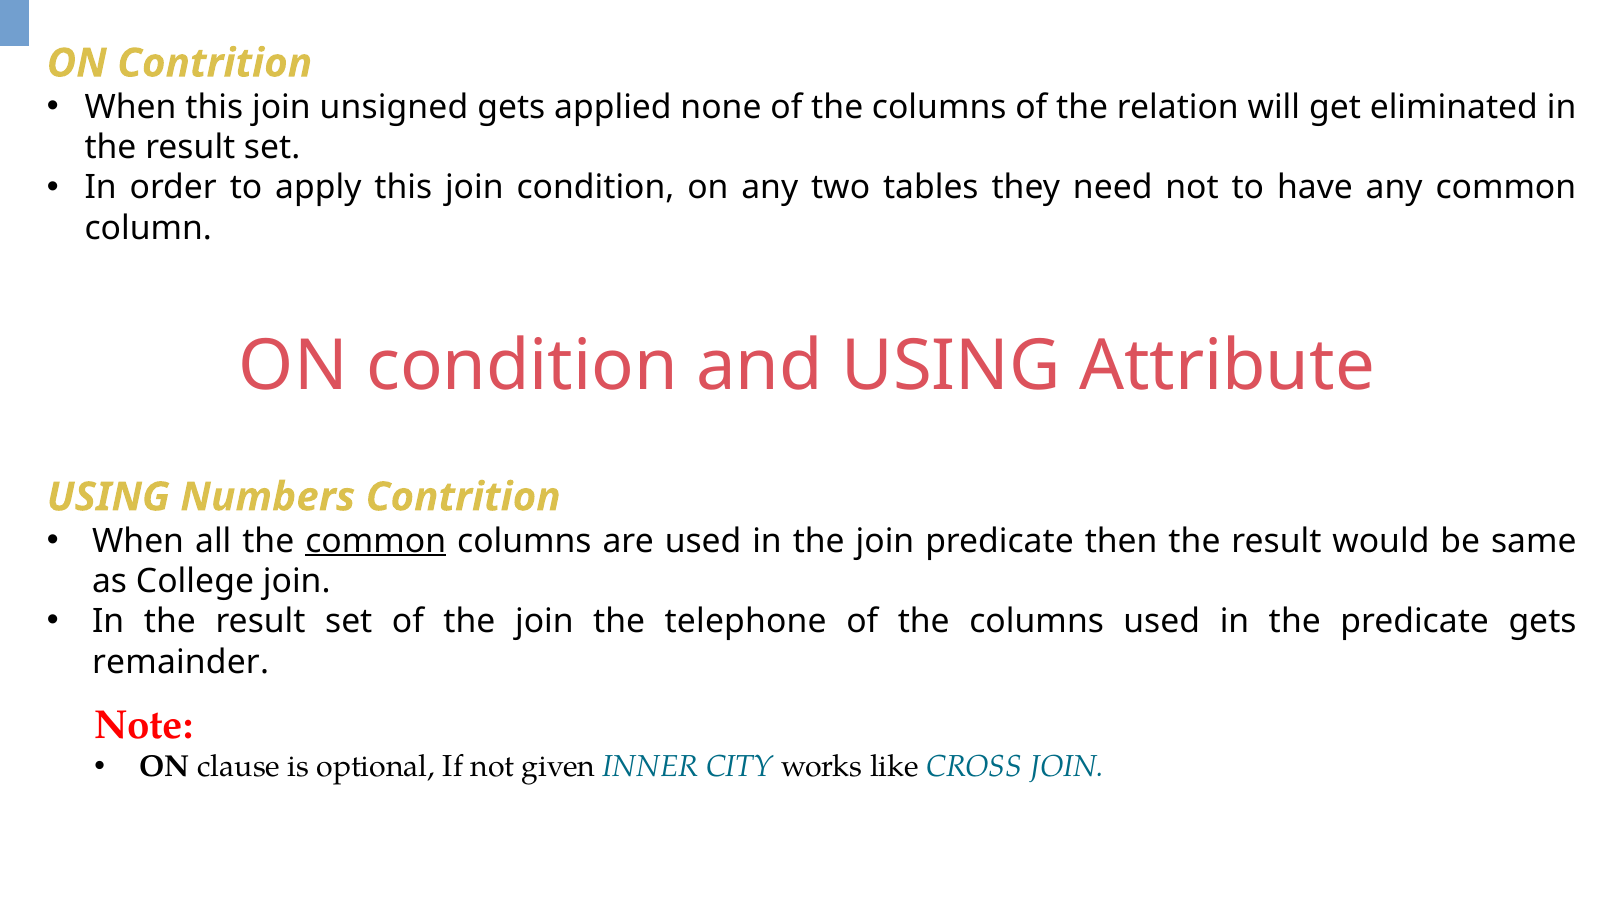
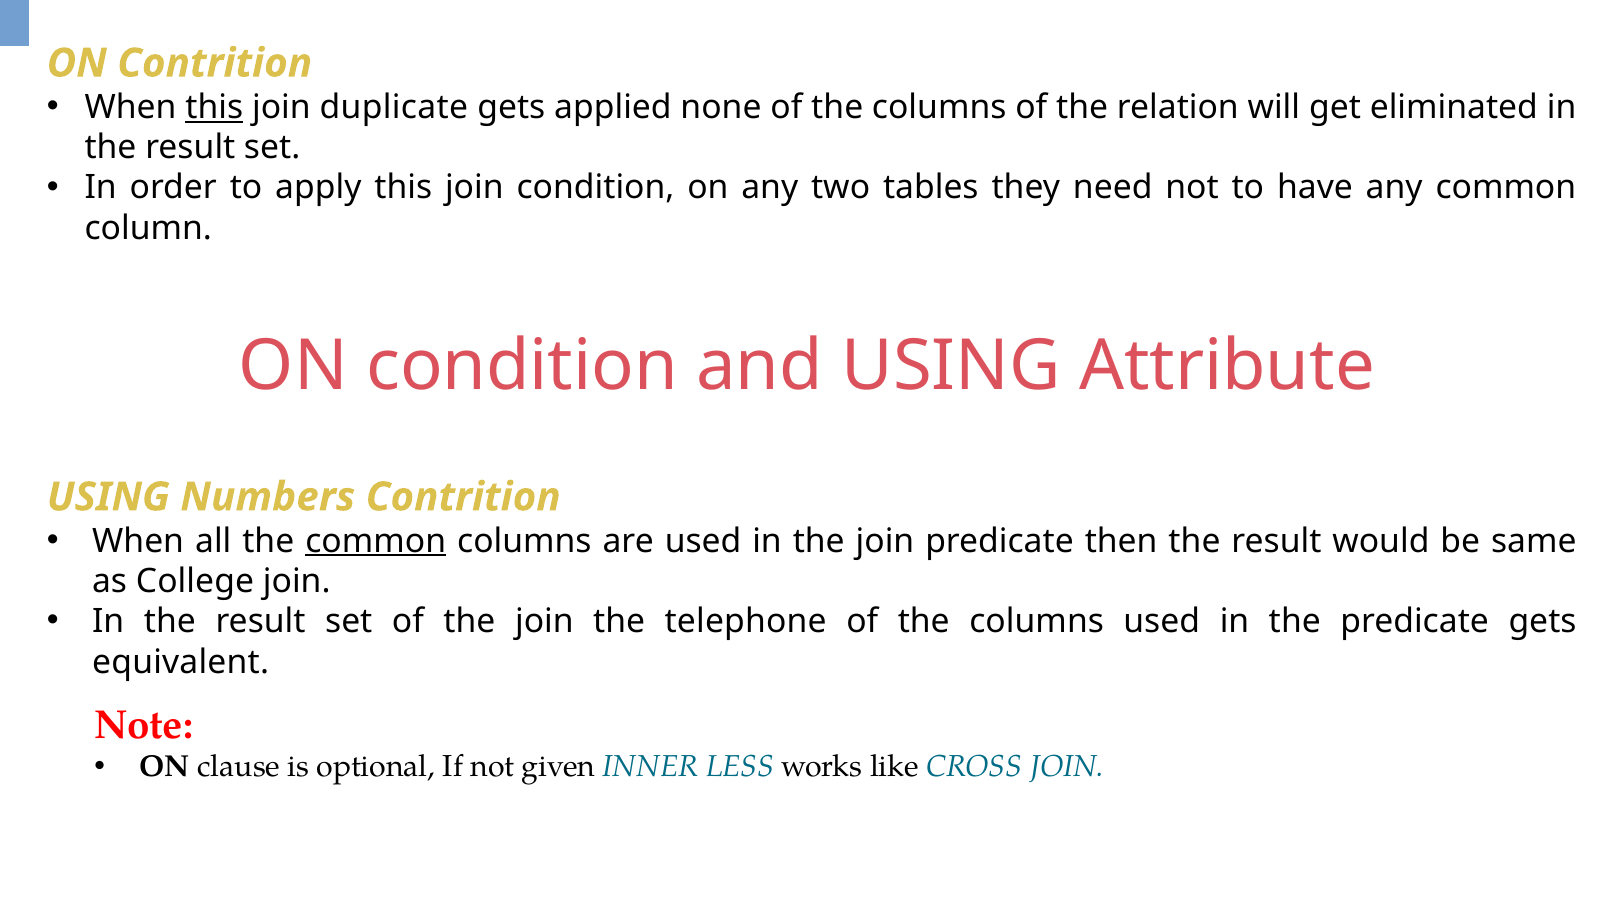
this at (214, 107) underline: none -> present
unsigned: unsigned -> duplicate
remainder: remainder -> equivalent
CITY: CITY -> LESS
